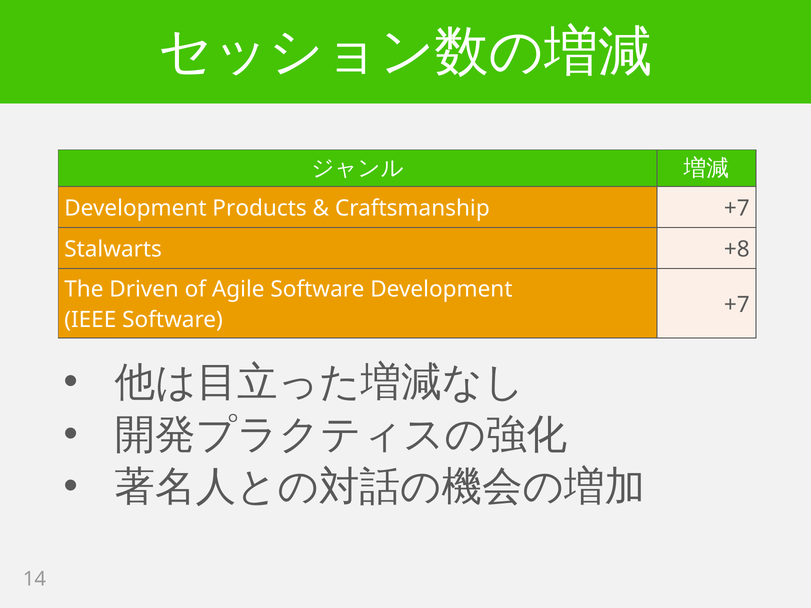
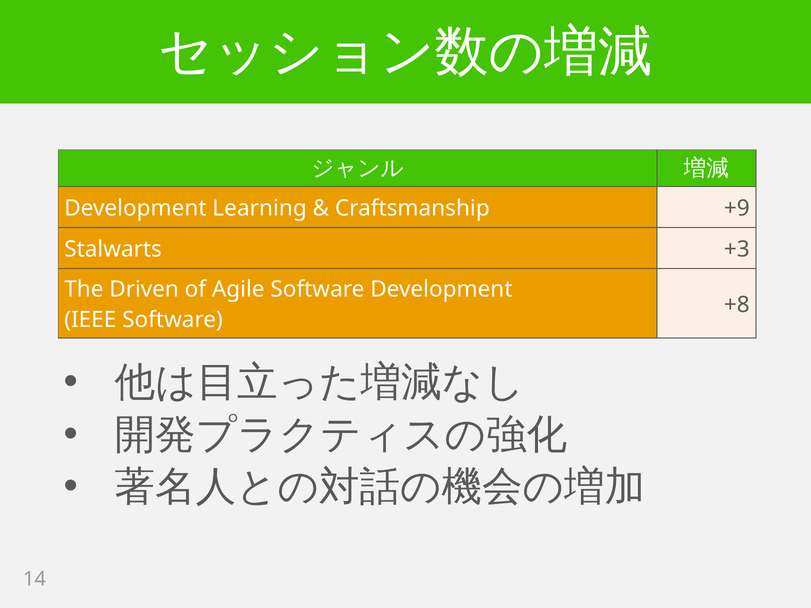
Products: Products -> Learning
Craftsmanship +7: +7 -> +9
+8: +8 -> +3
+7 at (737, 305): +7 -> +8
